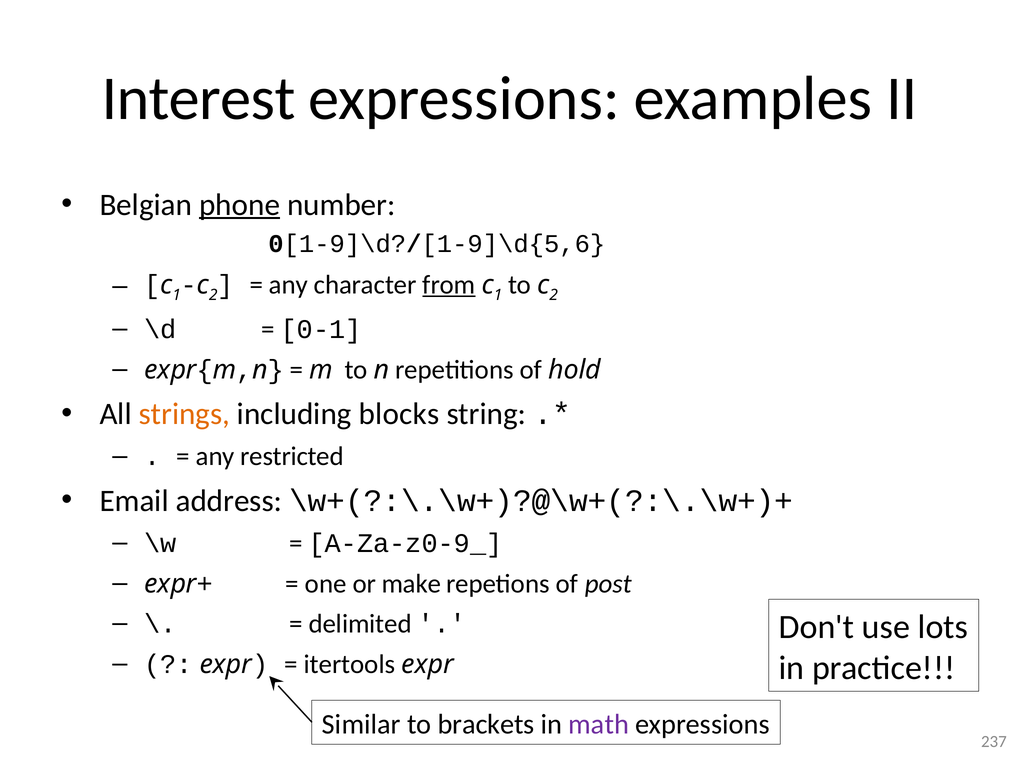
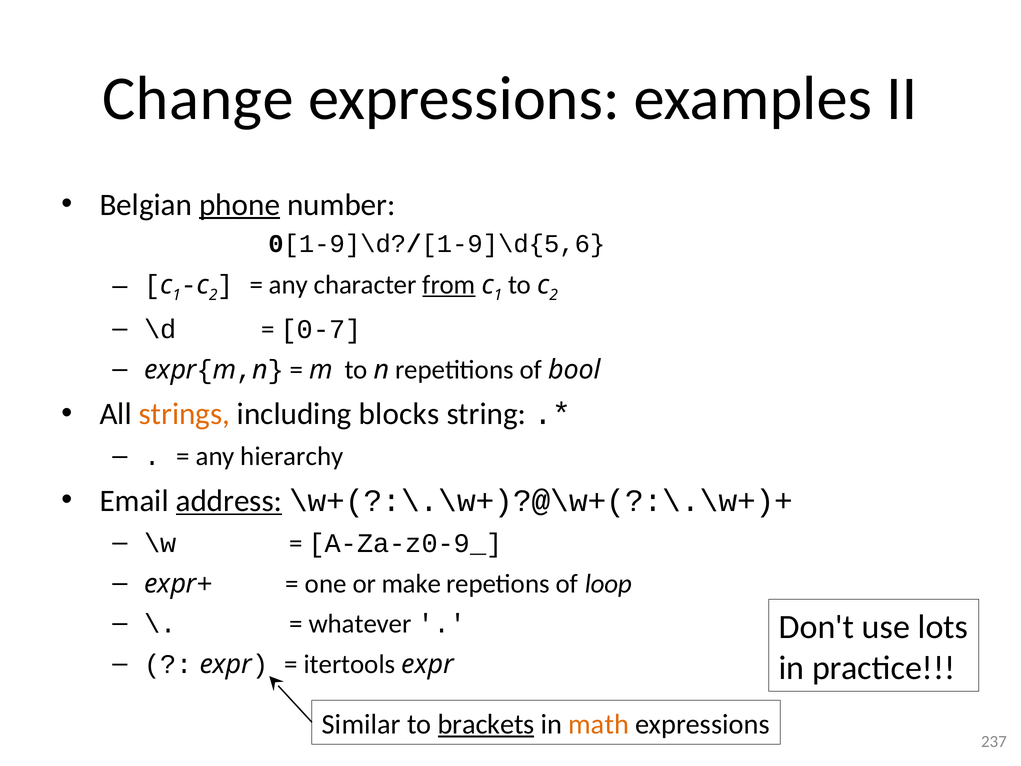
Interest: Interest -> Change
0-1: 0-1 -> 0-7
hold: hold -> bool
restricted: restricted -> hierarchy
address underline: none -> present
post: post -> loop
delimited: delimited -> whatever
brackets underline: none -> present
math colour: purple -> orange
